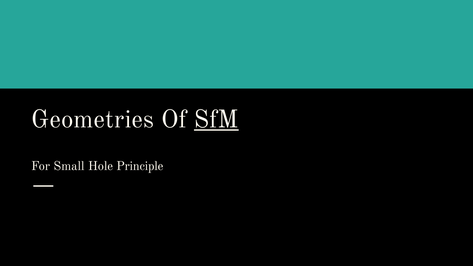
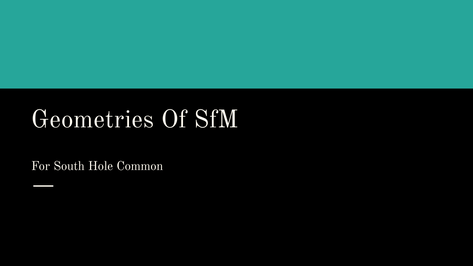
SfM underline: present -> none
Small: Small -> South
Principle: Principle -> Common
